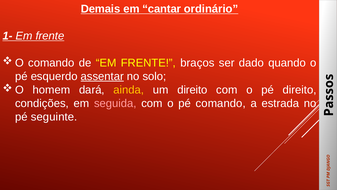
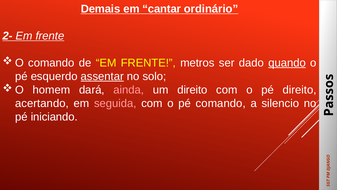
1-: 1- -> 2-
braços: braços -> metros
quando underline: none -> present
ainda colour: yellow -> pink
condições: condições -> acertando
estrada: estrada -> silencio
seguinte: seguinte -> iniciando
